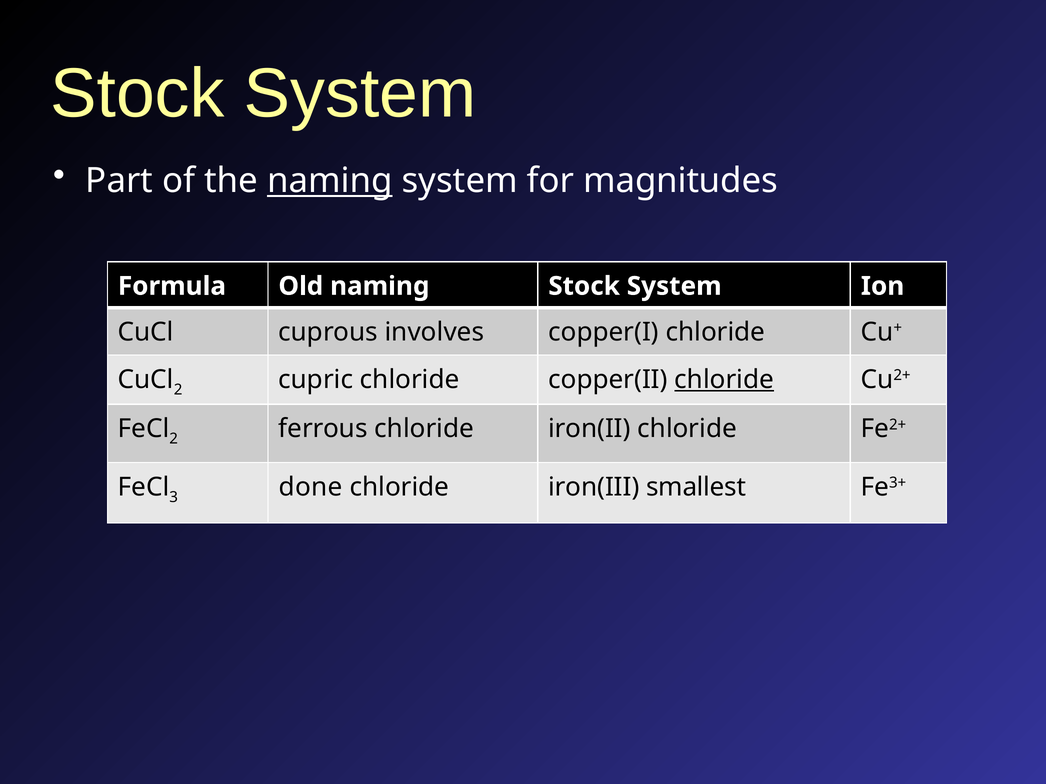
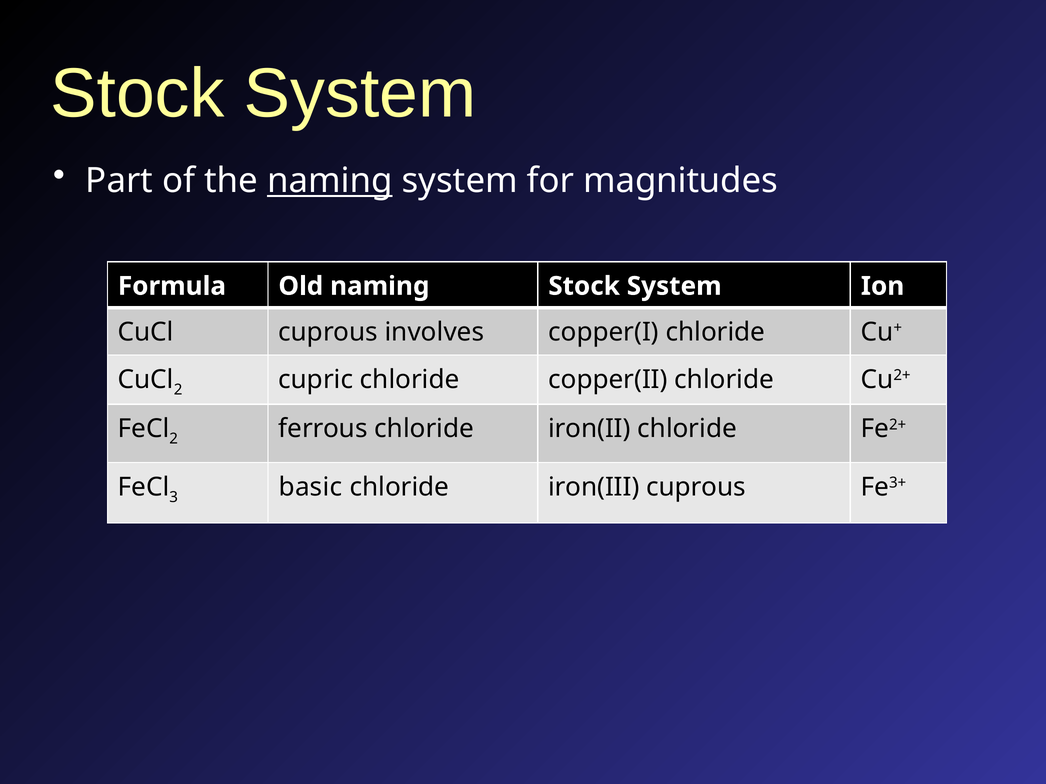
chloride at (724, 380) underline: present -> none
done: done -> basic
iron(III smallest: smallest -> cuprous
